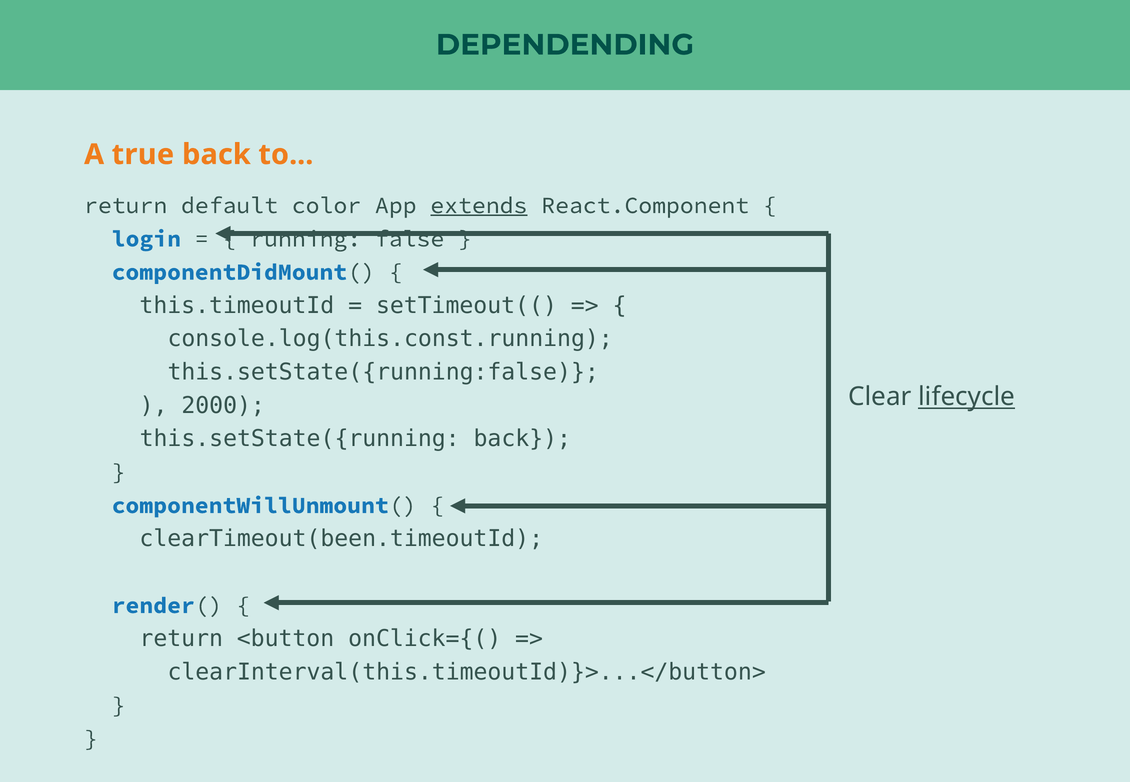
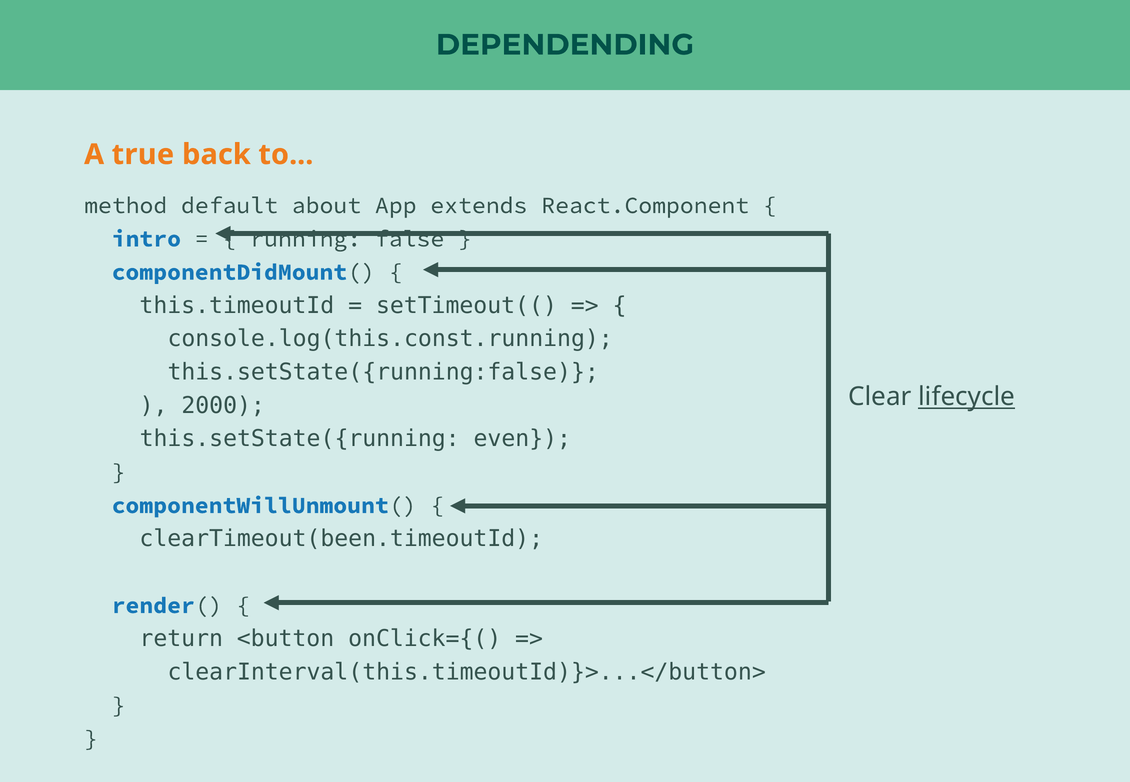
return at (126, 205): return -> method
color: color -> about
extends underline: present -> none
login: login -> intro
this.setState({running back: back -> even
